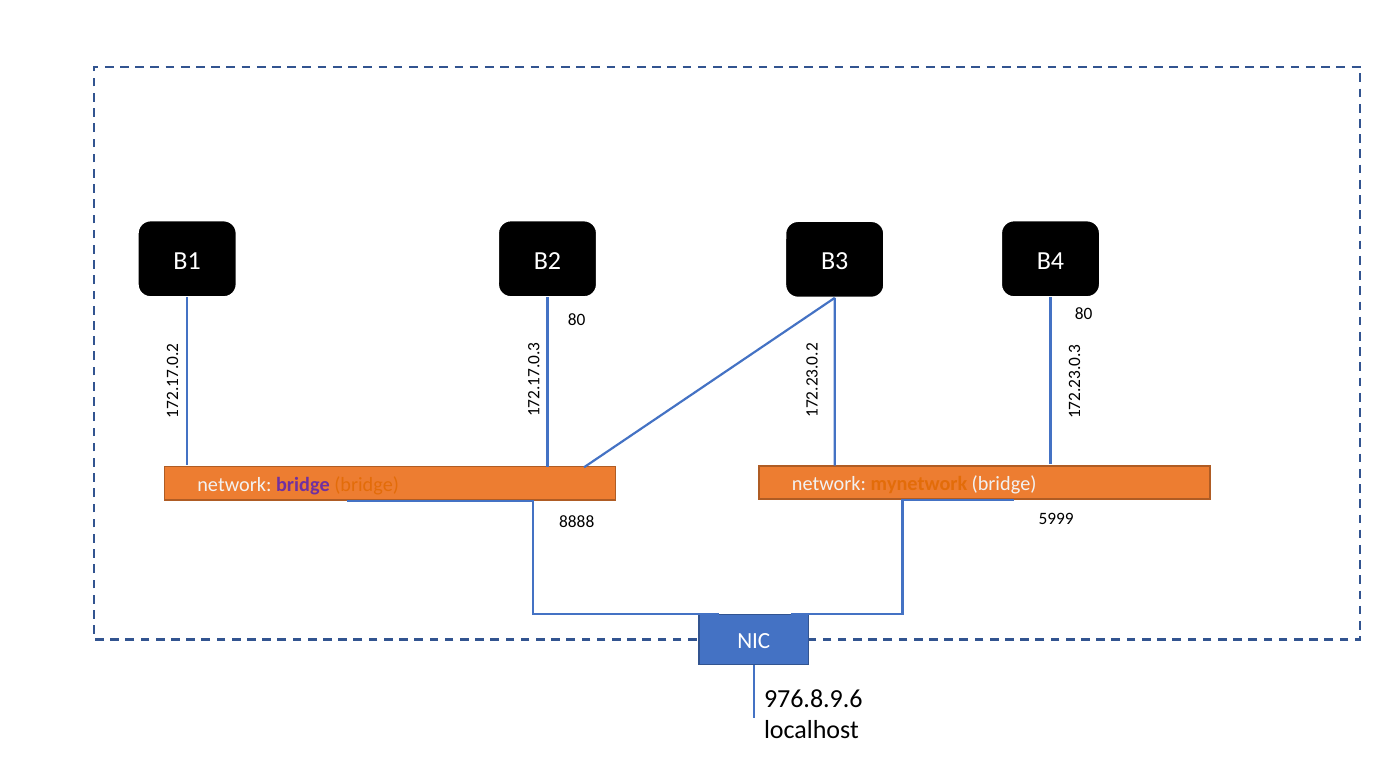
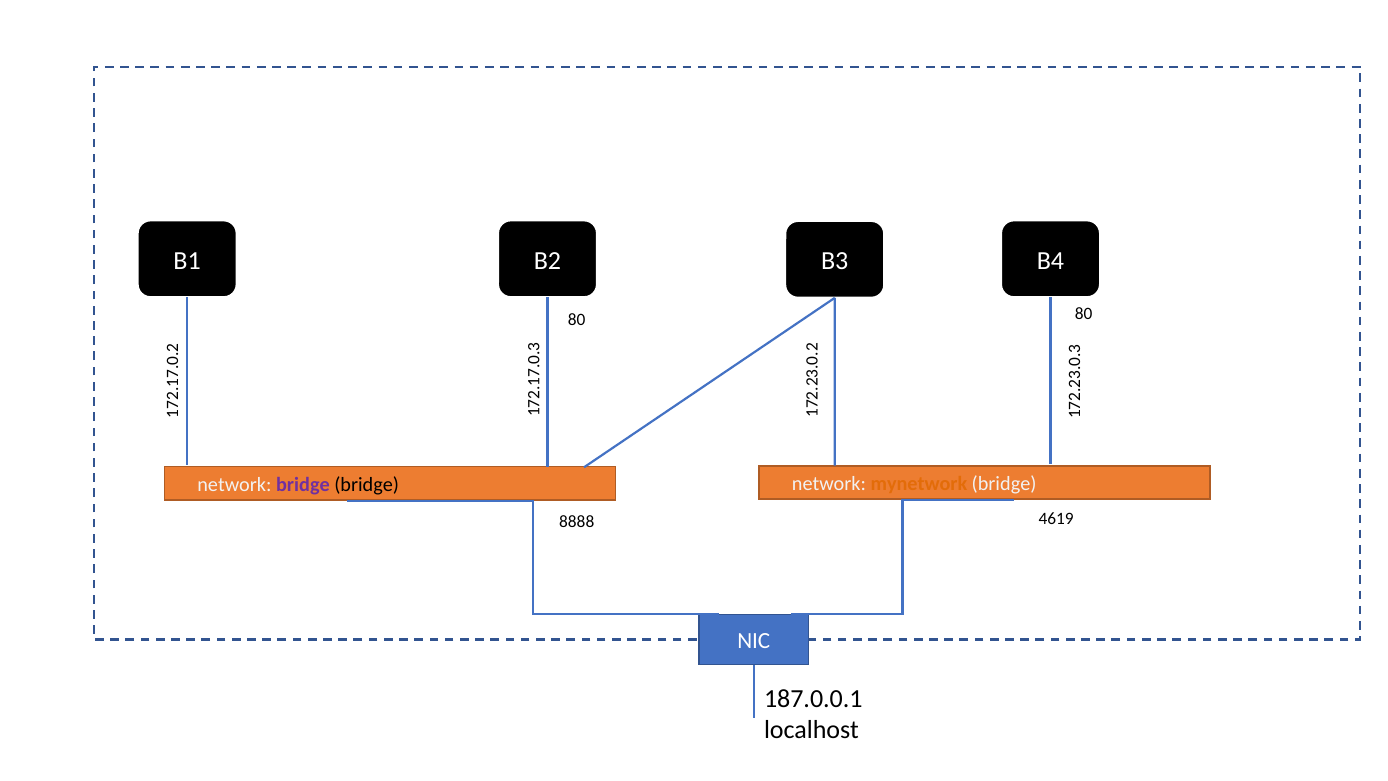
bridge at (367, 484) colour: orange -> black
5999: 5999 -> 4619
976.8.9.6: 976.8.9.6 -> 187.0.0.1
